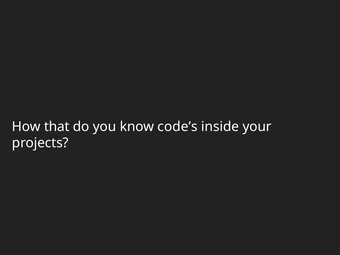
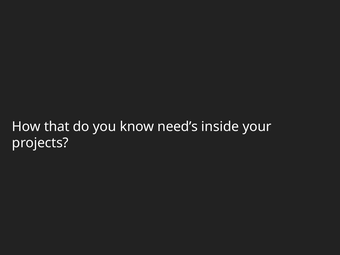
code’s: code’s -> need’s
